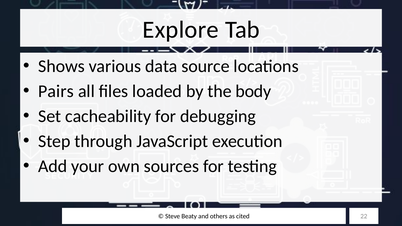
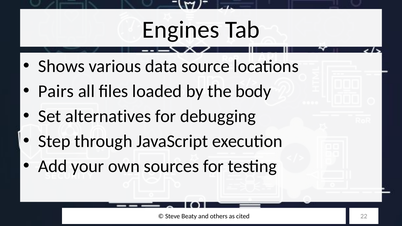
Explore: Explore -> Engines
cacheability: cacheability -> alternatives
